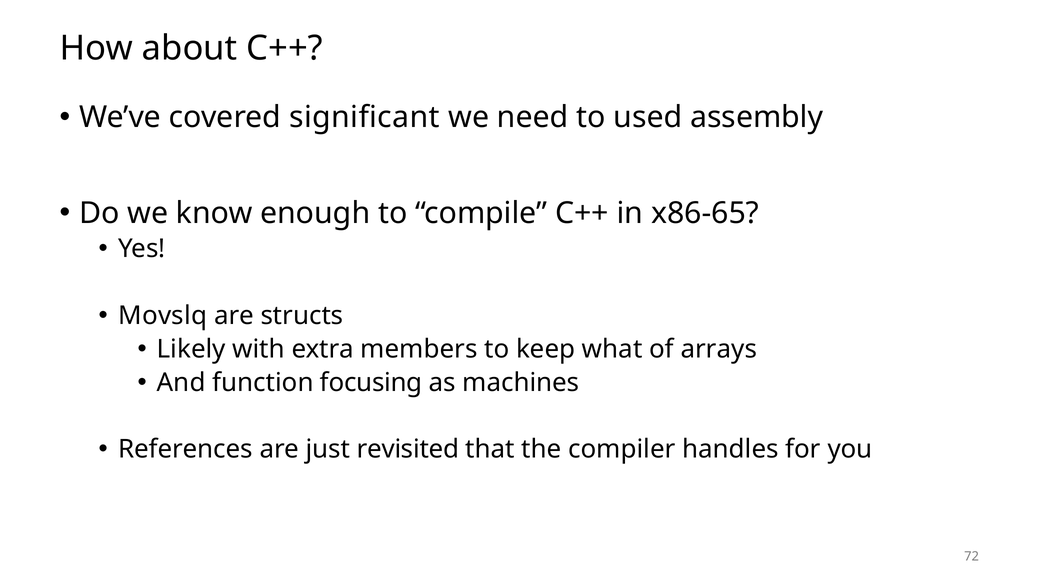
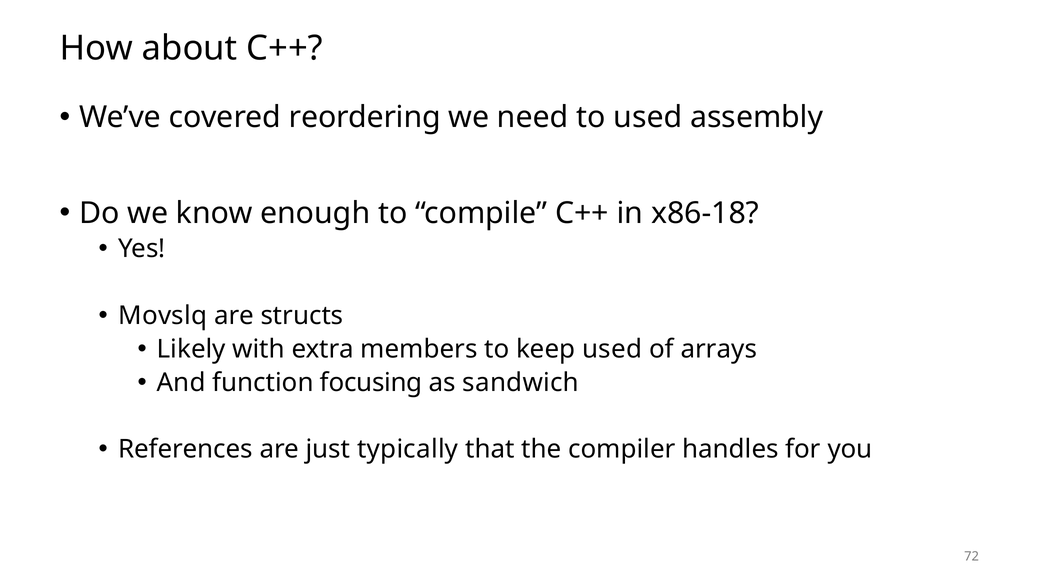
significant: significant -> reordering
x86-65: x86-65 -> x86-18
keep what: what -> used
machines: machines -> sandwich
revisited: revisited -> typically
